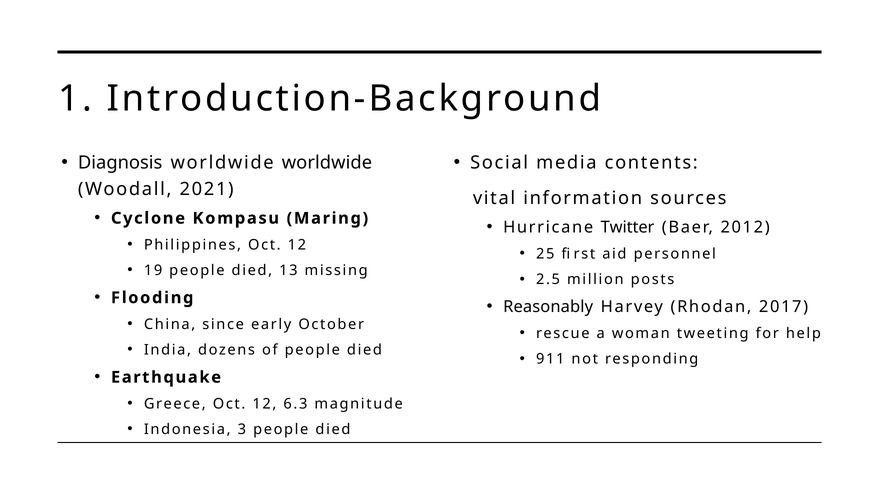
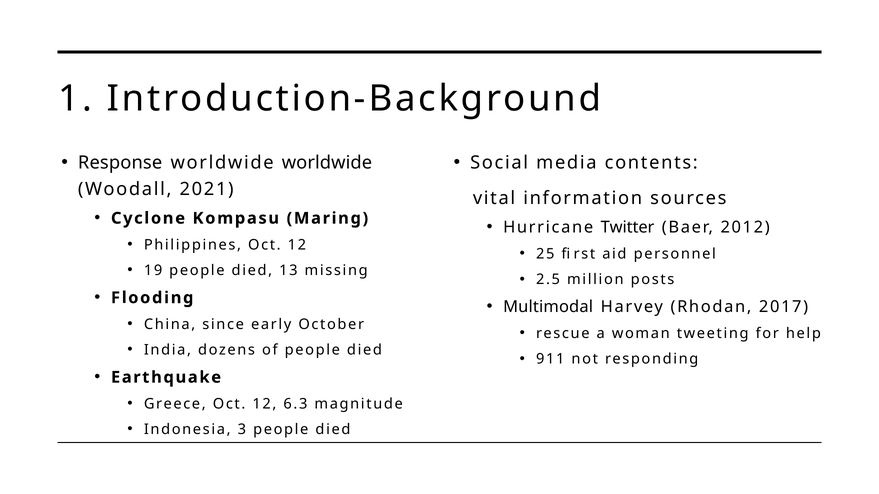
Diagnosis: Diagnosis -> Response
Reasonably: Reasonably -> Multimodal
